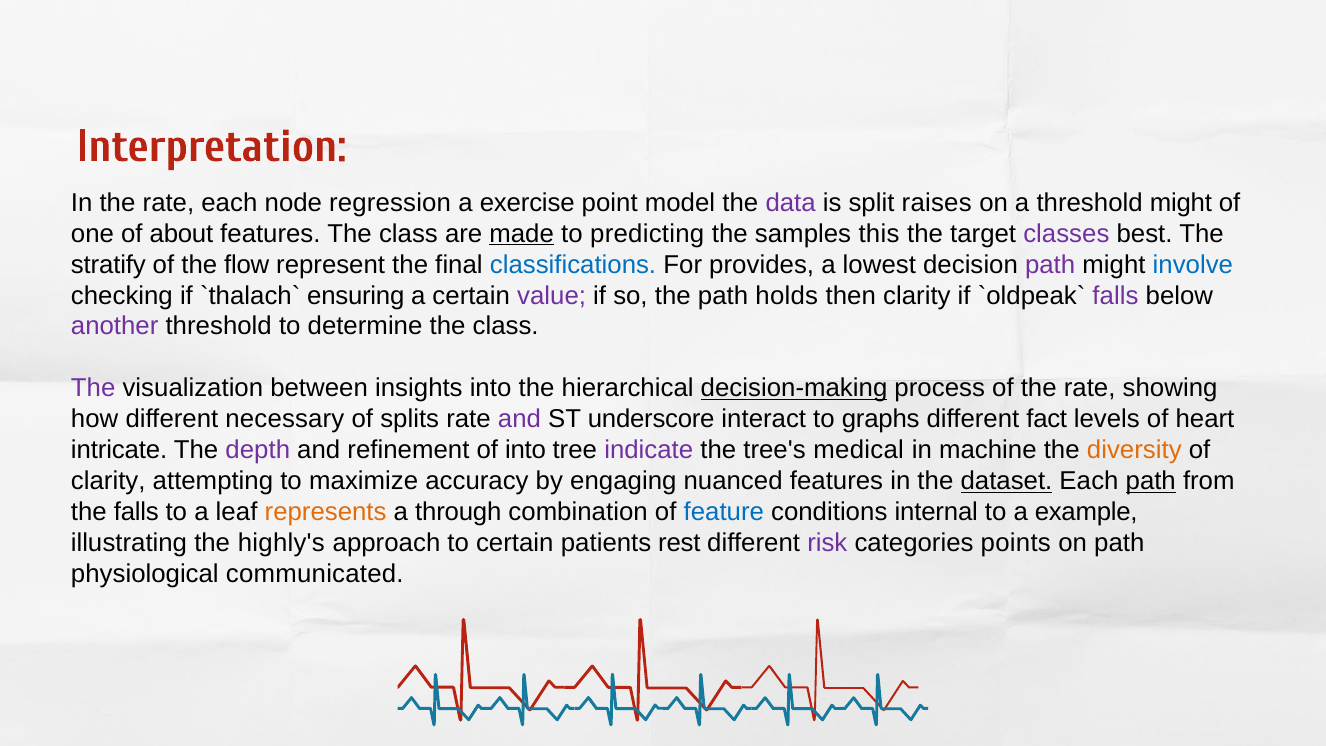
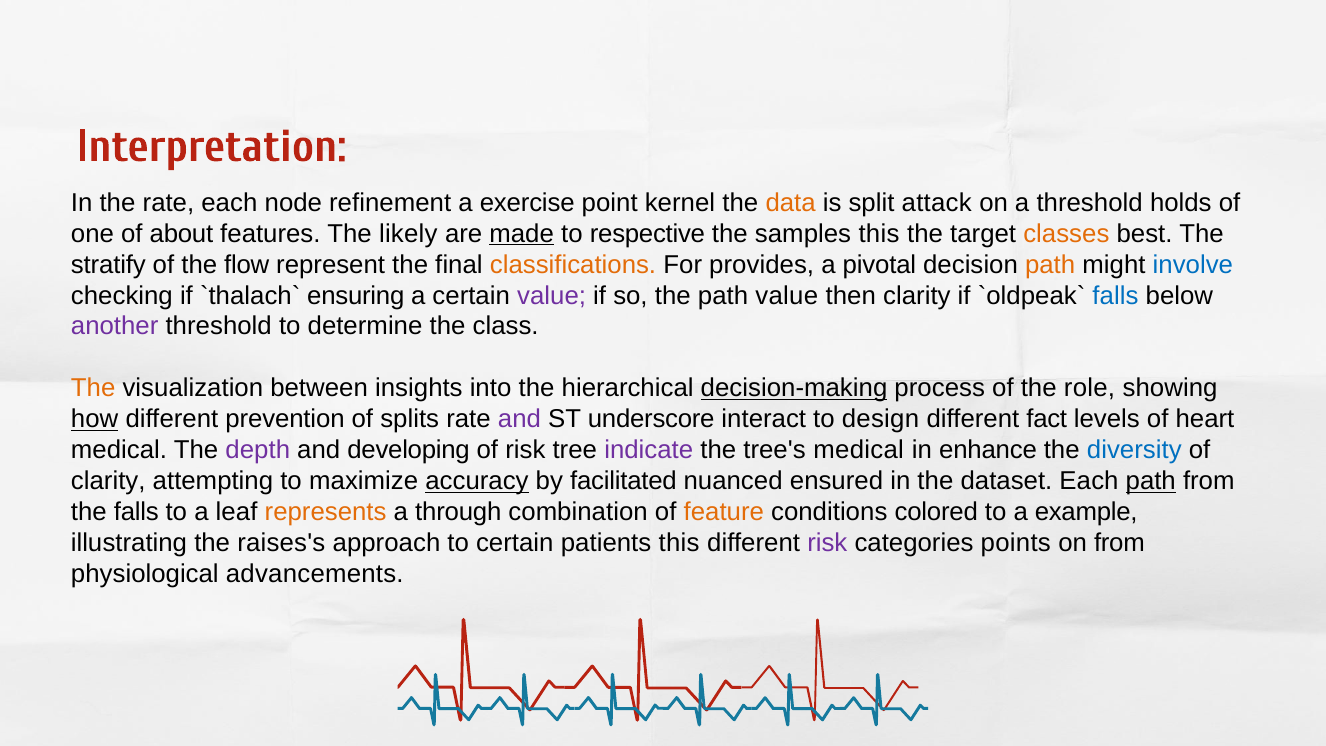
regression: regression -> refinement
model: model -> kernel
data colour: purple -> orange
raises: raises -> attack
threshold might: might -> holds
features The class: class -> likely
predicting: predicting -> respective
classes colour: purple -> orange
classifications colour: blue -> orange
lowest: lowest -> pivotal
path at (1050, 265) colour: purple -> orange
path holds: holds -> value
falls at (1115, 295) colour: purple -> blue
The at (93, 388) colour: purple -> orange
of the rate: rate -> role
how underline: none -> present
necessary: necessary -> prevention
graphs: graphs -> design
intricate at (119, 450): intricate -> medical
refinement: refinement -> developing
of into: into -> risk
machine: machine -> enhance
diversity colour: orange -> blue
accuracy underline: none -> present
engaging: engaging -> facilitated
nuanced features: features -> ensured
dataset underline: present -> none
feature colour: blue -> orange
internal: internal -> colored
highly's: highly's -> raises's
patients rest: rest -> this
on path: path -> from
communicated: communicated -> advancements
